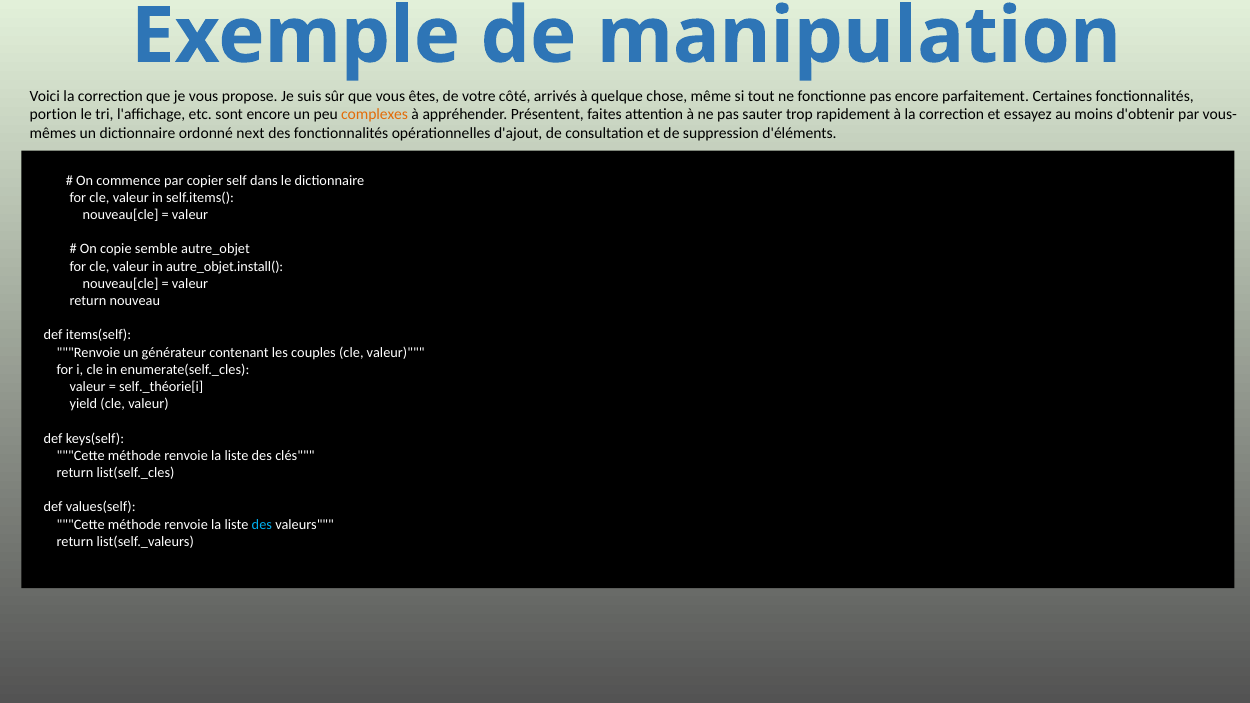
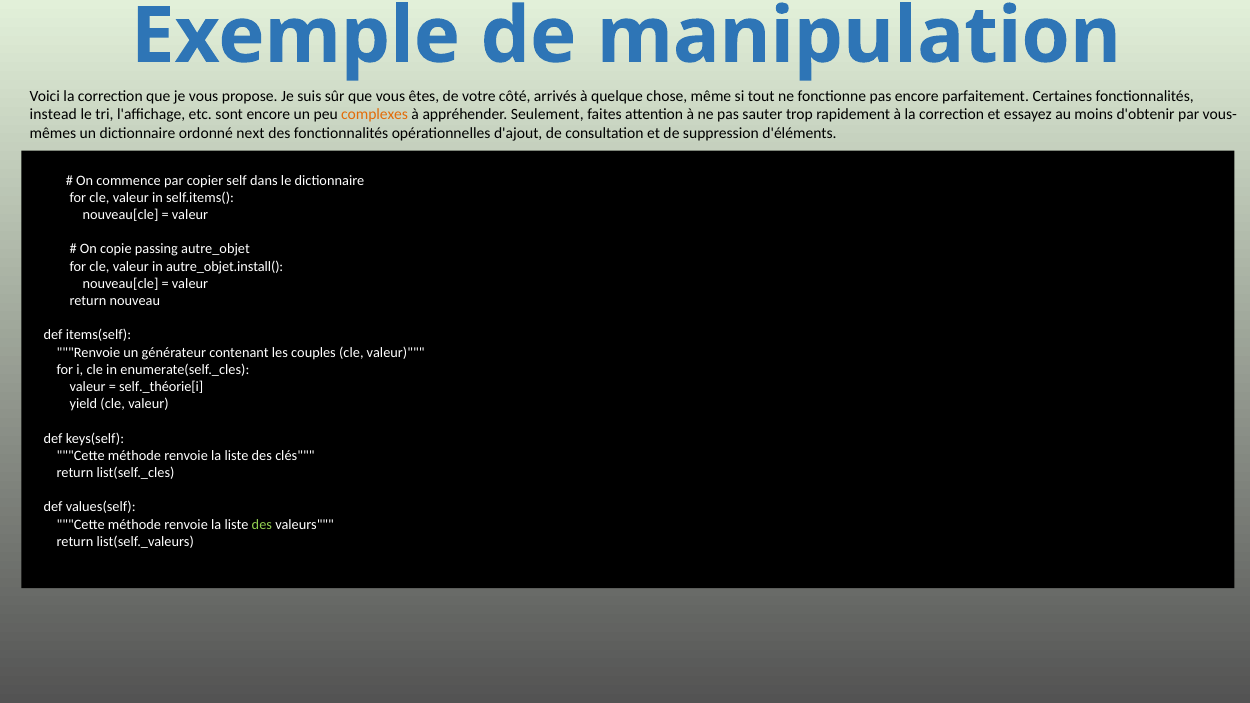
portion: portion -> instead
Présentent: Présentent -> Seulement
semble: semble -> passing
des at (262, 524) colour: light blue -> light green
